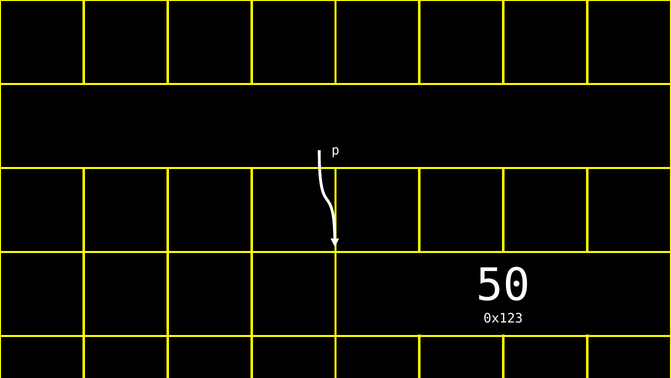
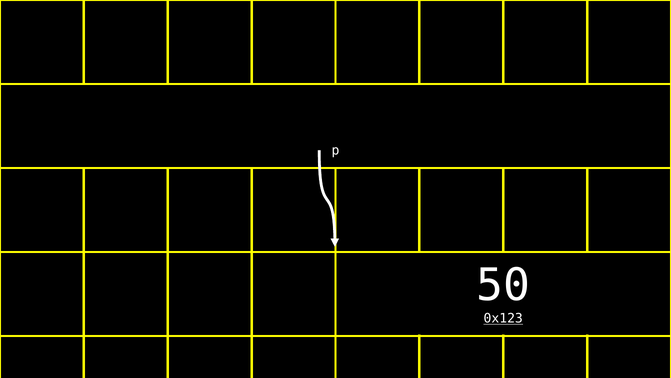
0x123 underline: none -> present
